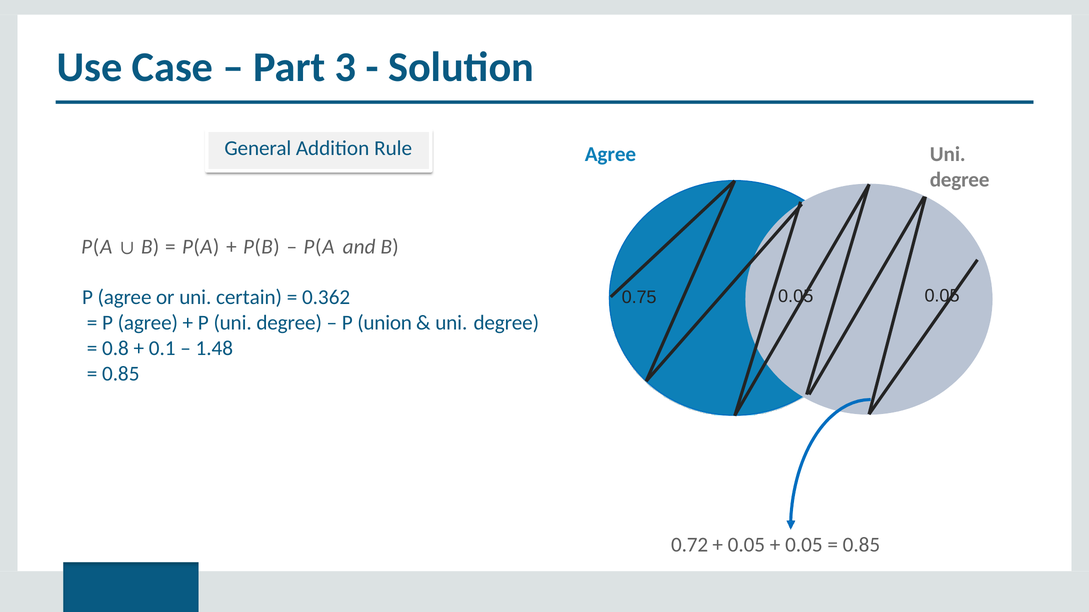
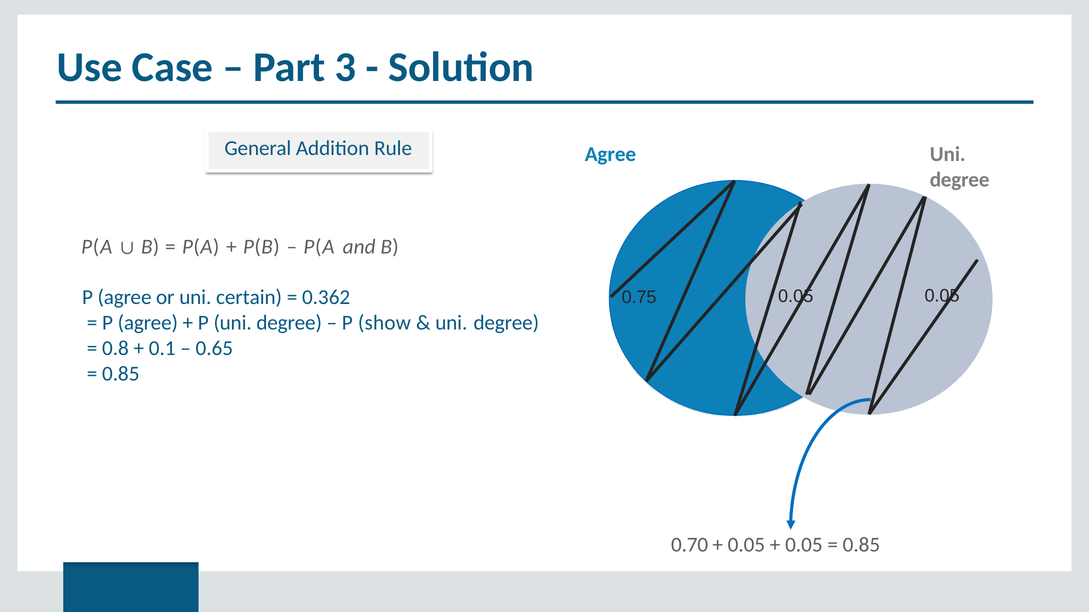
union: union -> show
1.48: 1.48 -> 0.65
0.72: 0.72 -> 0.70
